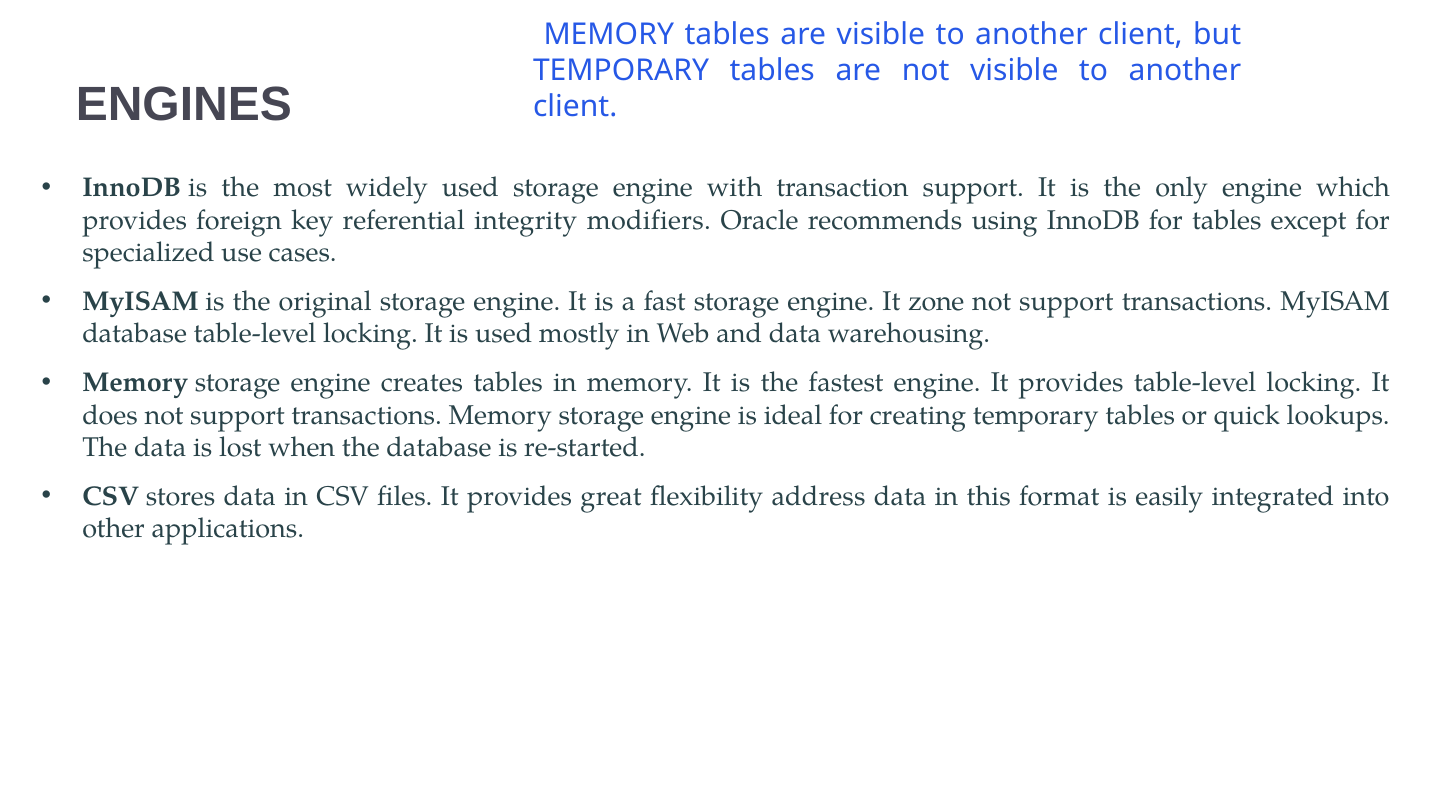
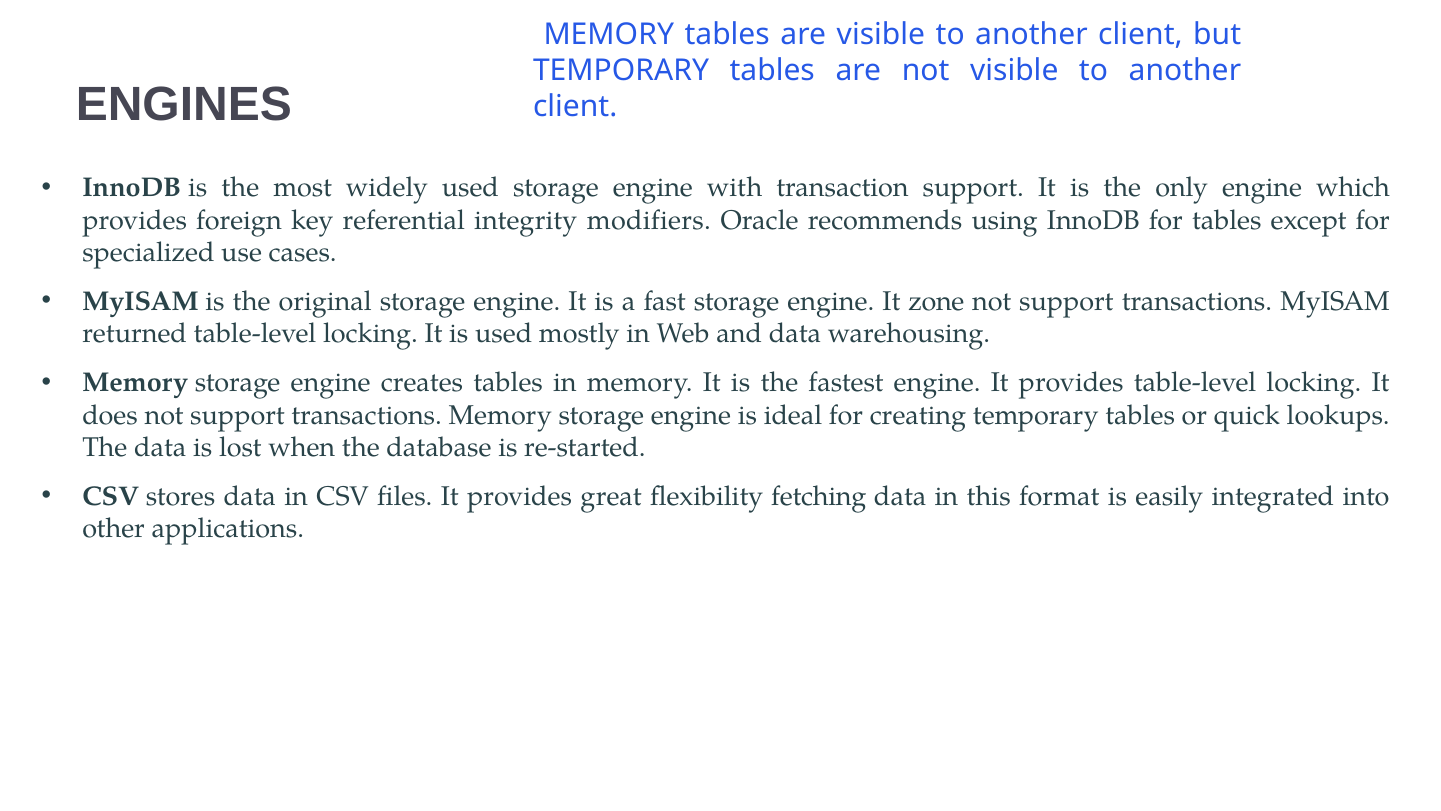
database at (135, 334): database -> returned
address: address -> fetching
